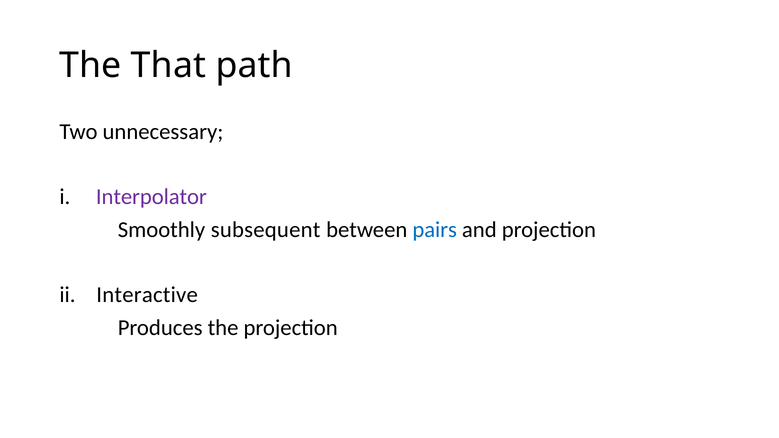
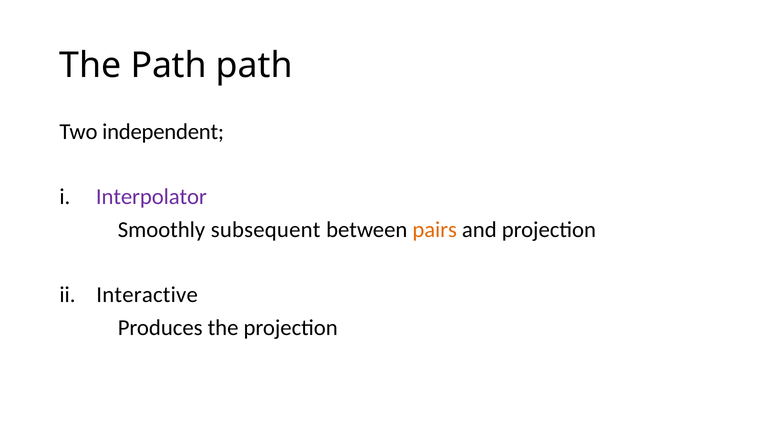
The That: That -> Path
unnecessary: unnecessary -> independent
pairs colour: blue -> orange
